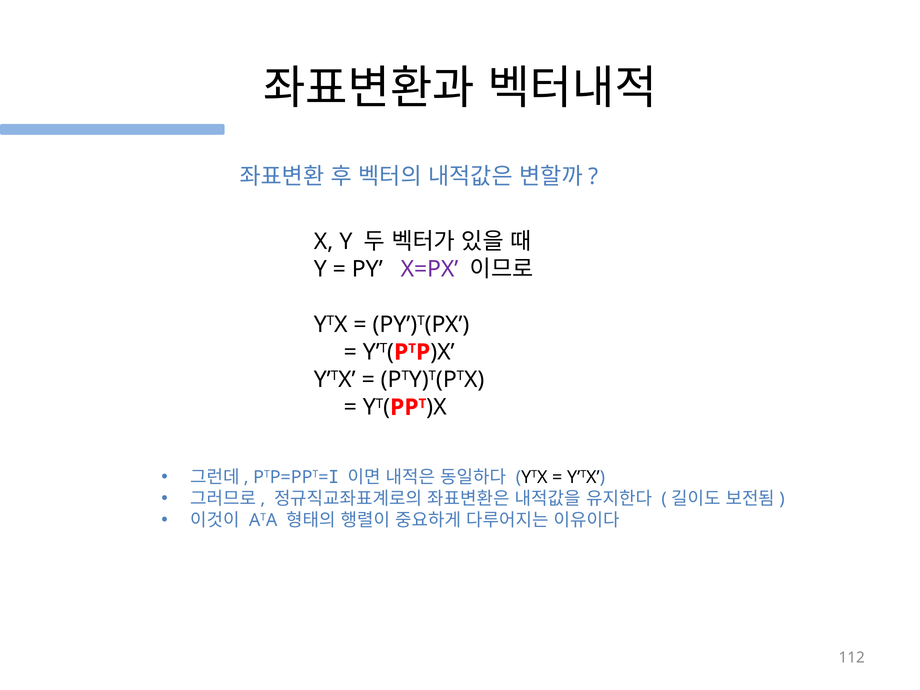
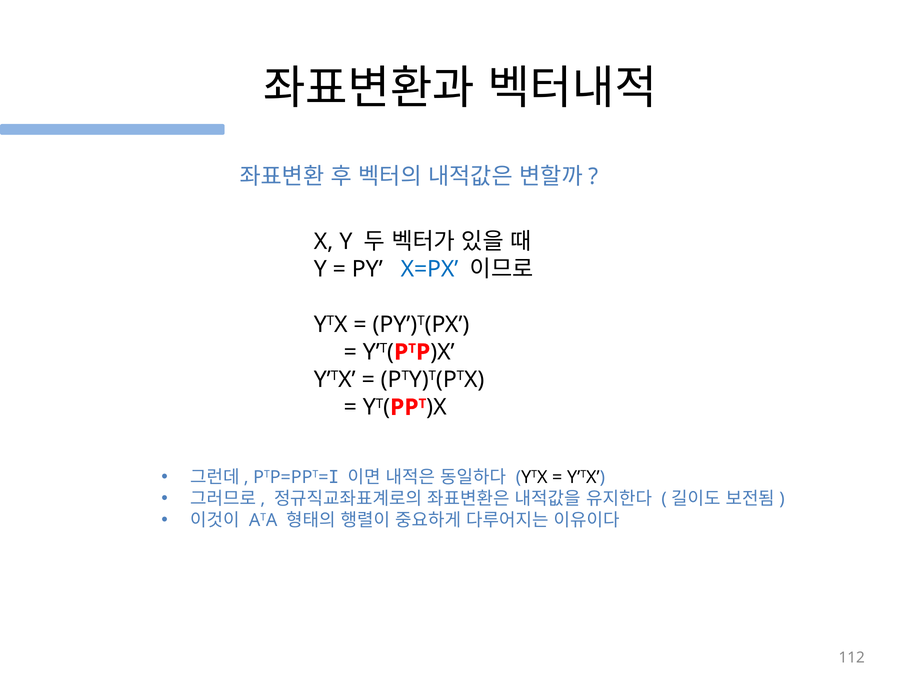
X=PX colour: purple -> blue
